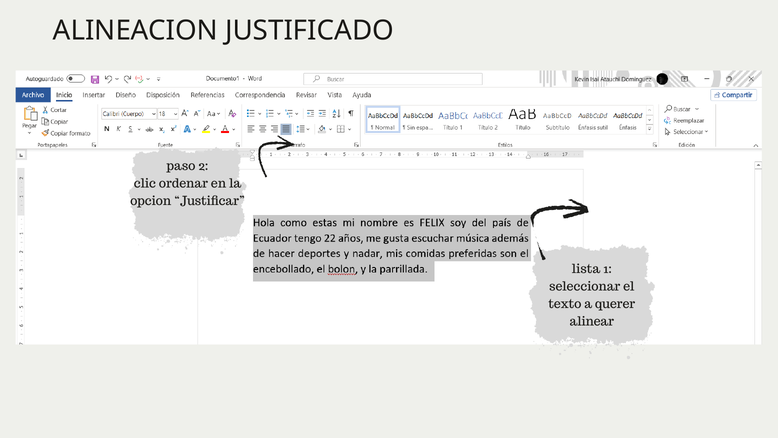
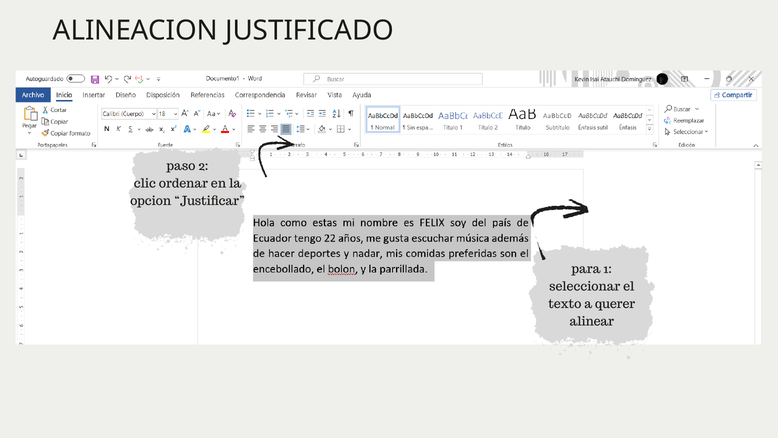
lista: lista -> para
